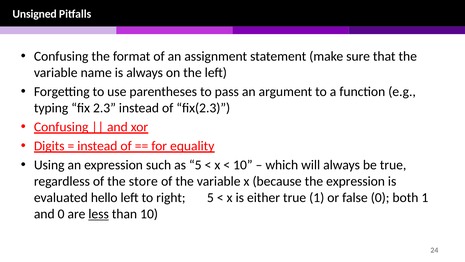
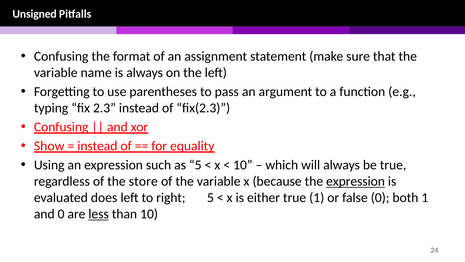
Digits: Digits -> Show
expression at (356, 181) underline: none -> present
hello: hello -> does
